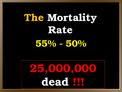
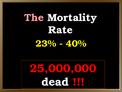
The colour: yellow -> pink
55%: 55% -> 23%
50%: 50% -> 40%
